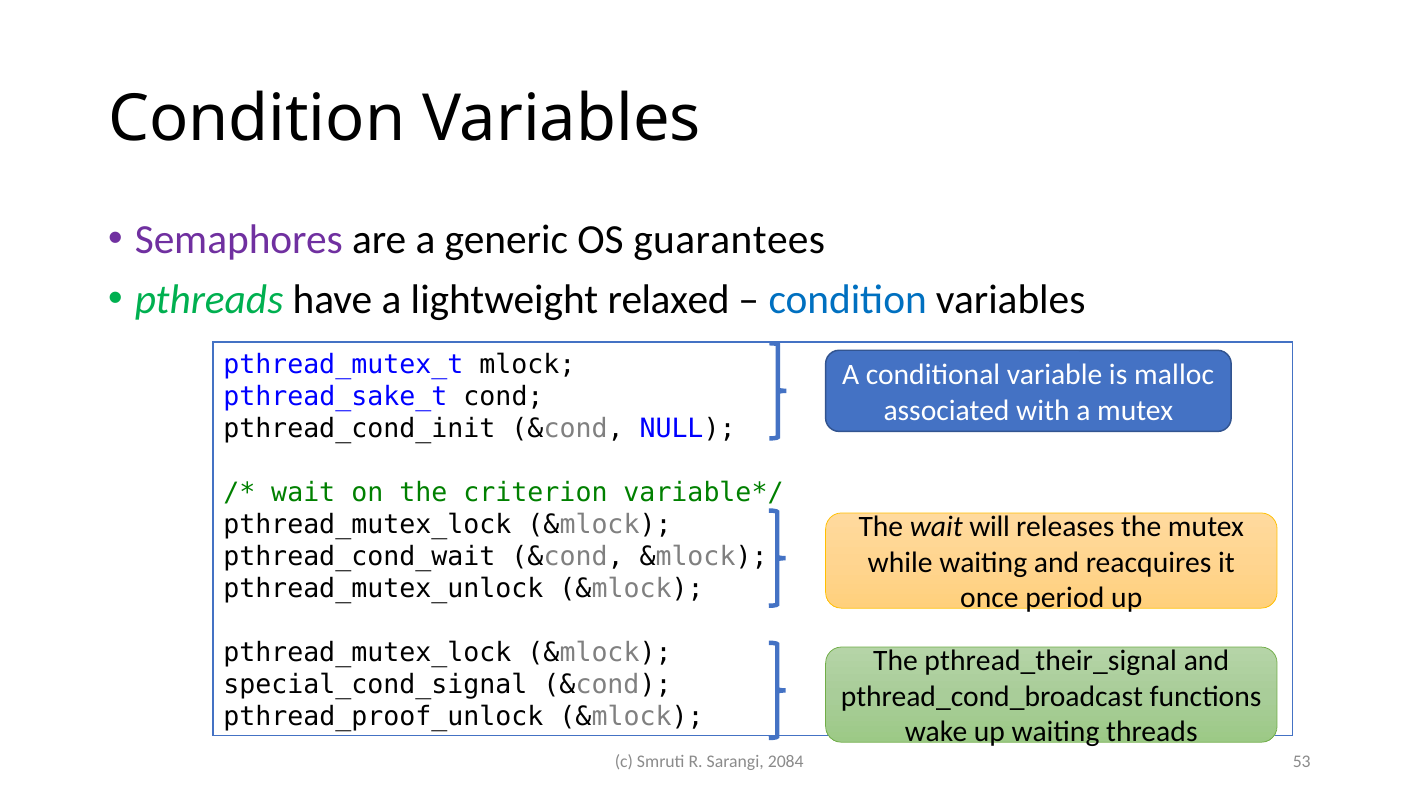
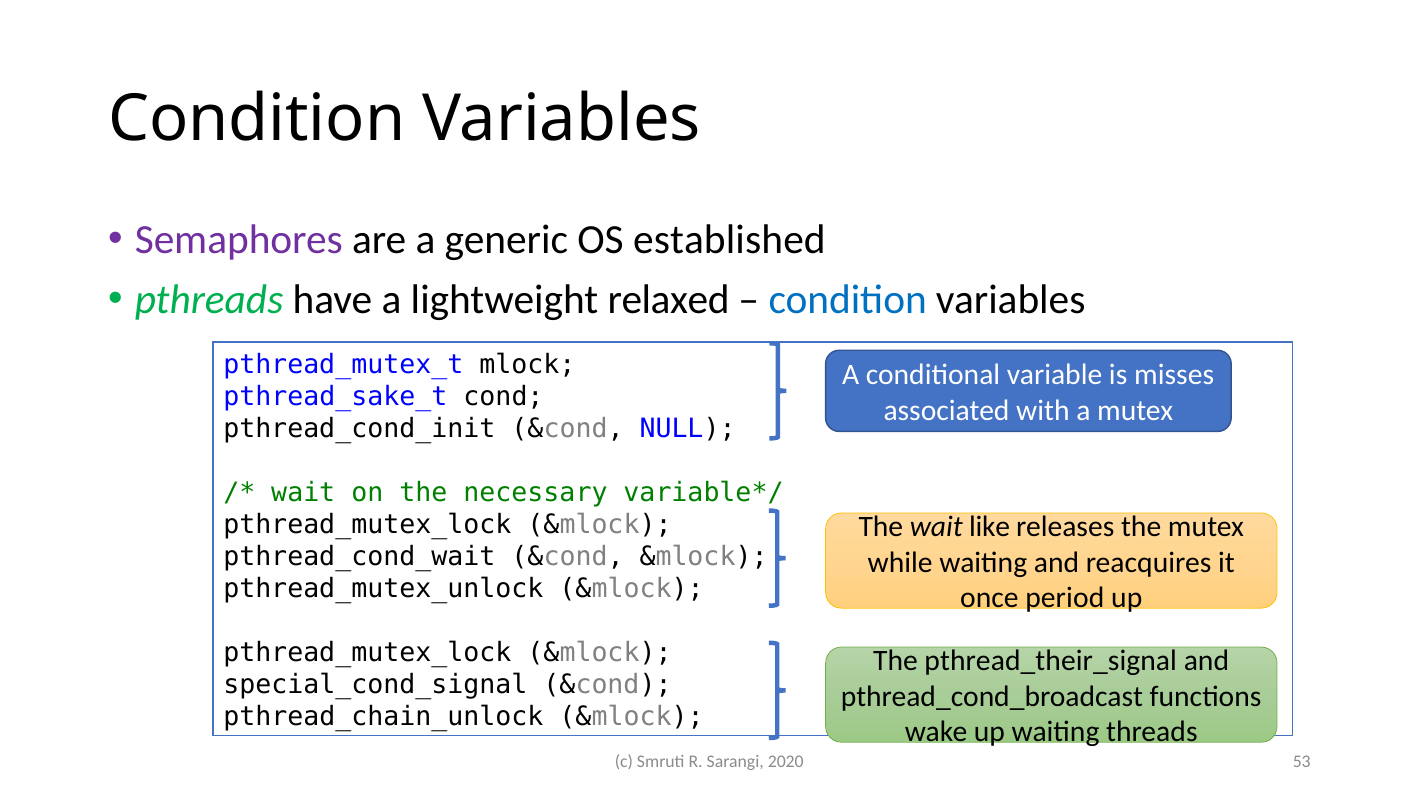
guarantees: guarantees -> established
malloc: malloc -> misses
criterion: criterion -> necessary
will: will -> like
pthread_proof_unlock: pthread_proof_unlock -> pthread_chain_unlock
2084: 2084 -> 2020
